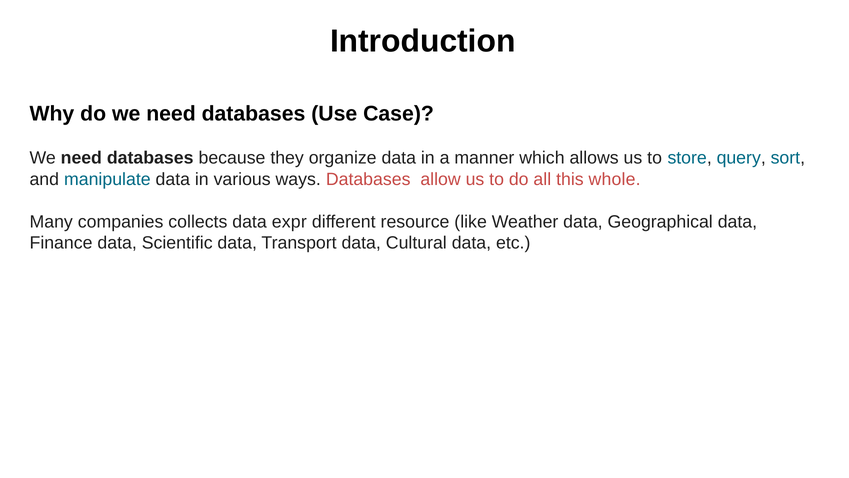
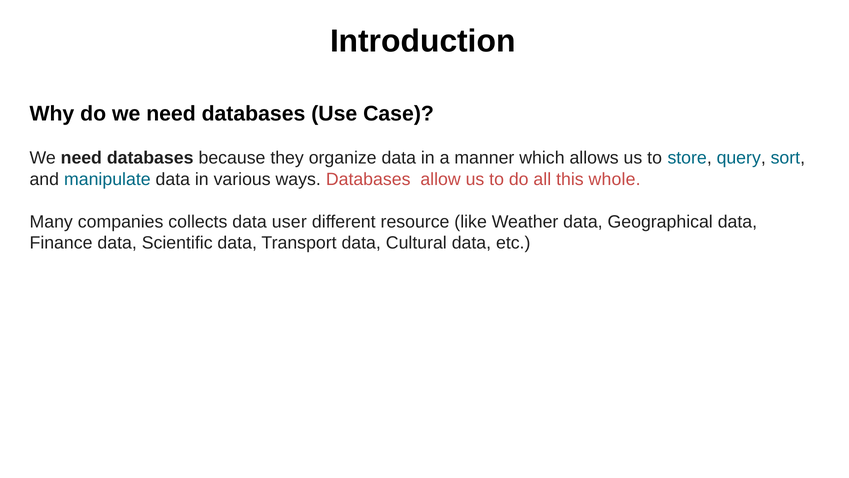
expr: expr -> user
